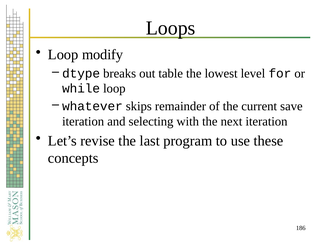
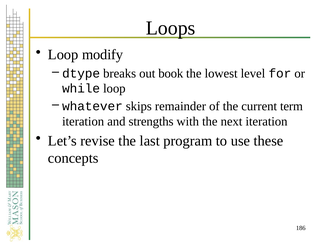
table: table -> book
save: save -> term
selecting: selecting -> strengths
